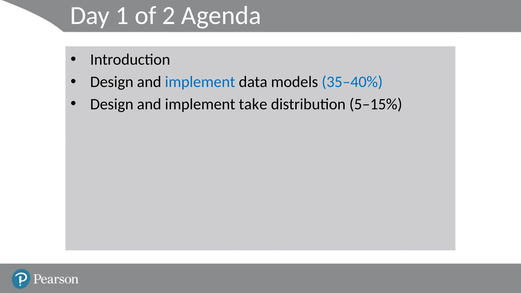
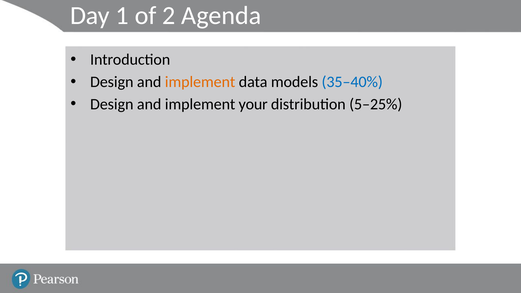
implement at (200, 82) colour: blue -> orange
take: take -> your
5–15%: 5–15% -> 5–25%
